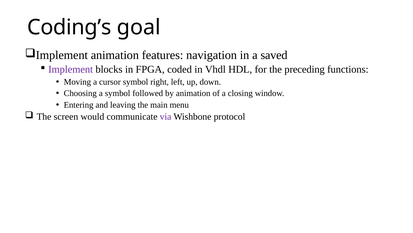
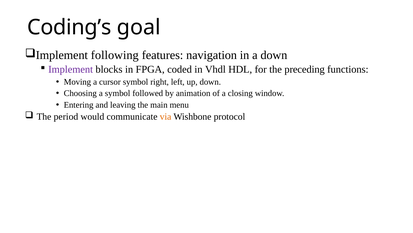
animation at (115, 55): animation -> following
a saved: saved -> down
screen: screen -> period
via colour: purple -> orange
